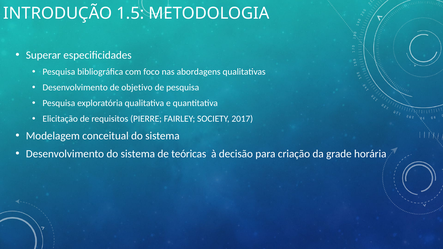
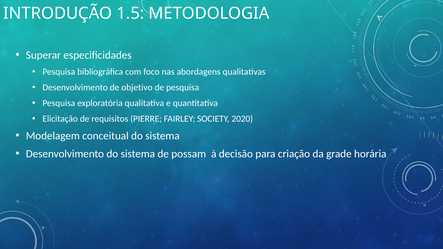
2017: 2017 -> 2020
teóricas: teóricas -> possam
